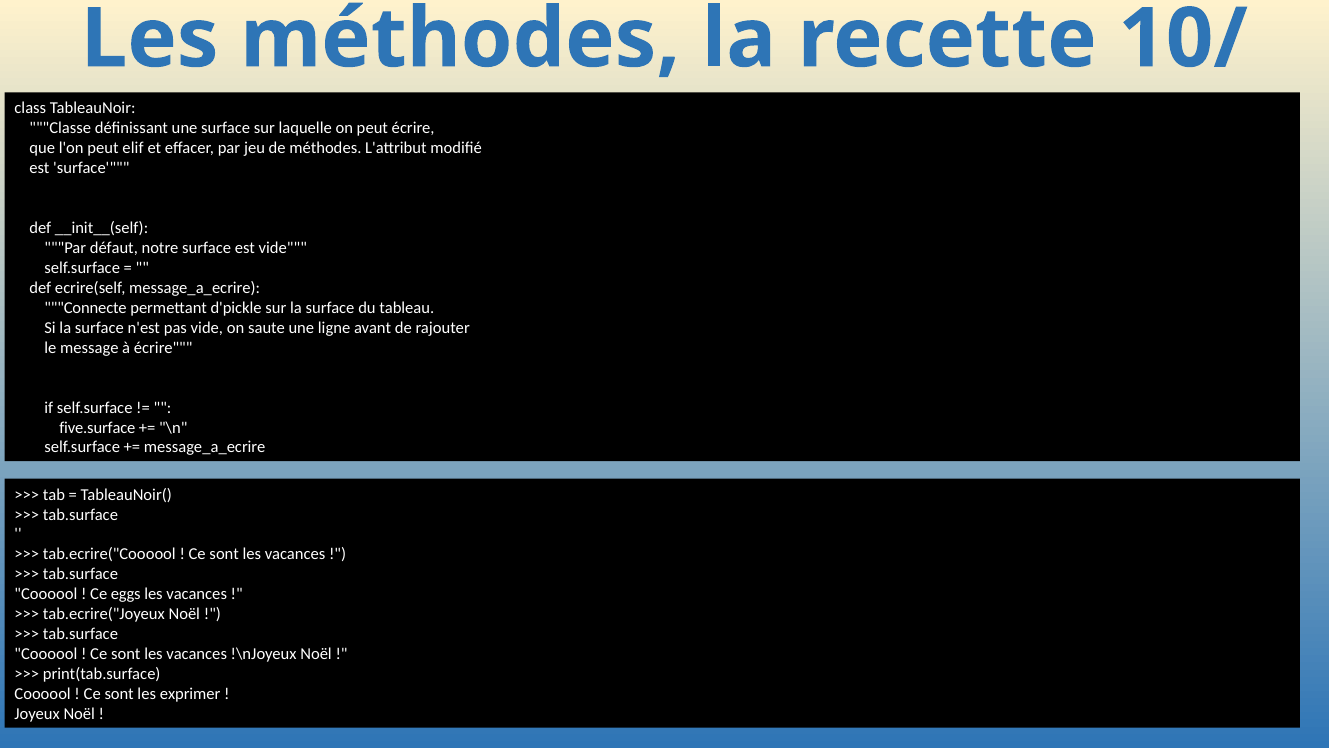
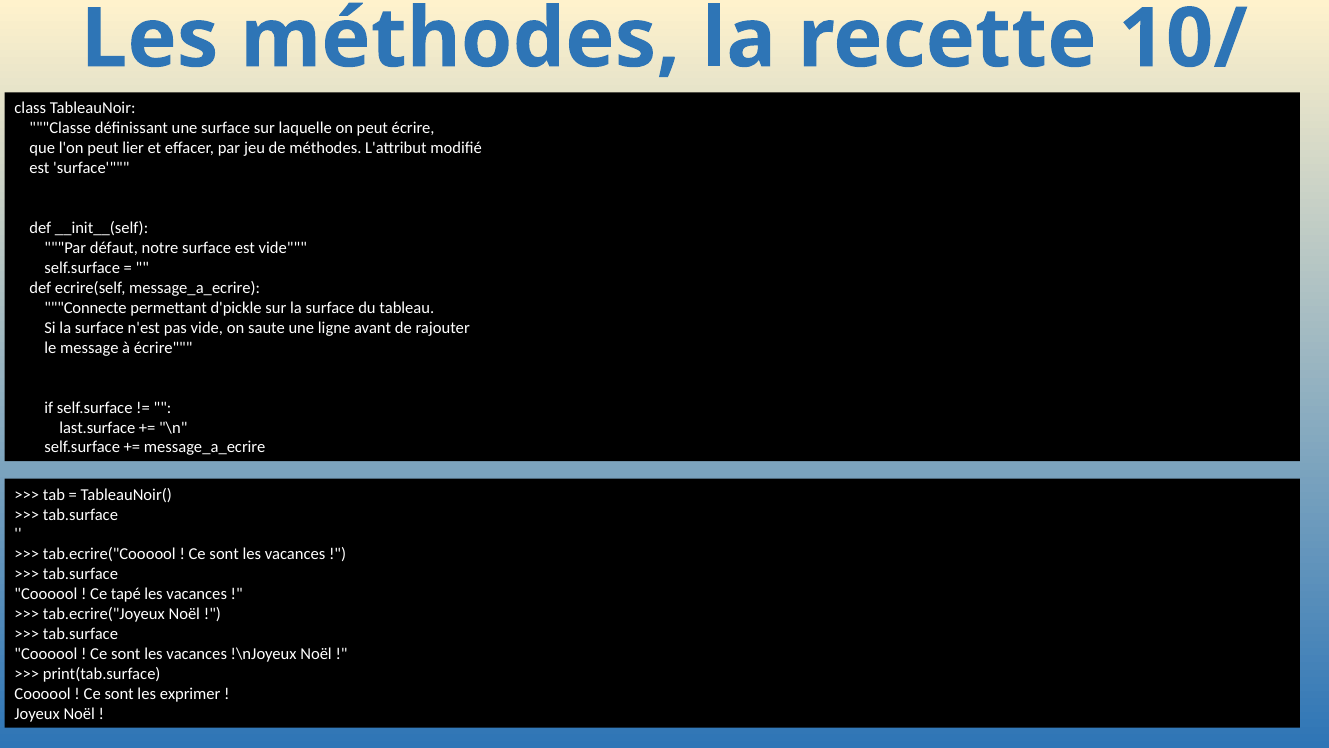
elif: elif -> lier
five.surface: five.surface -> last.surface
eggs: eggs -> tapé
